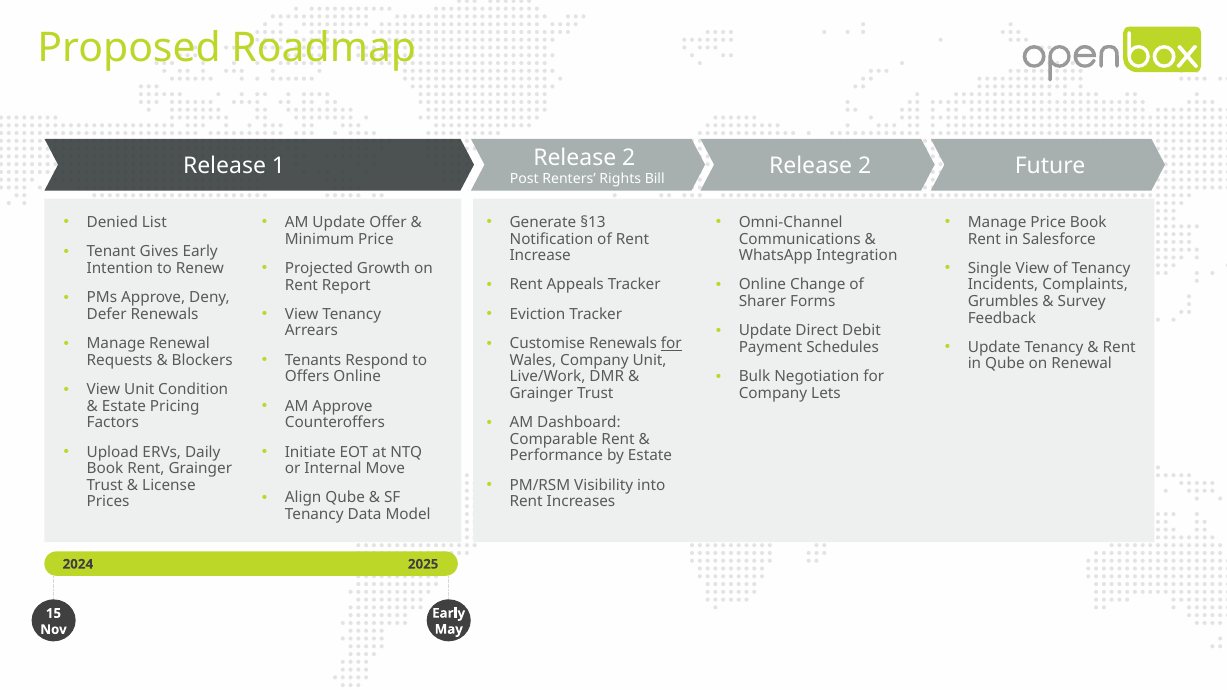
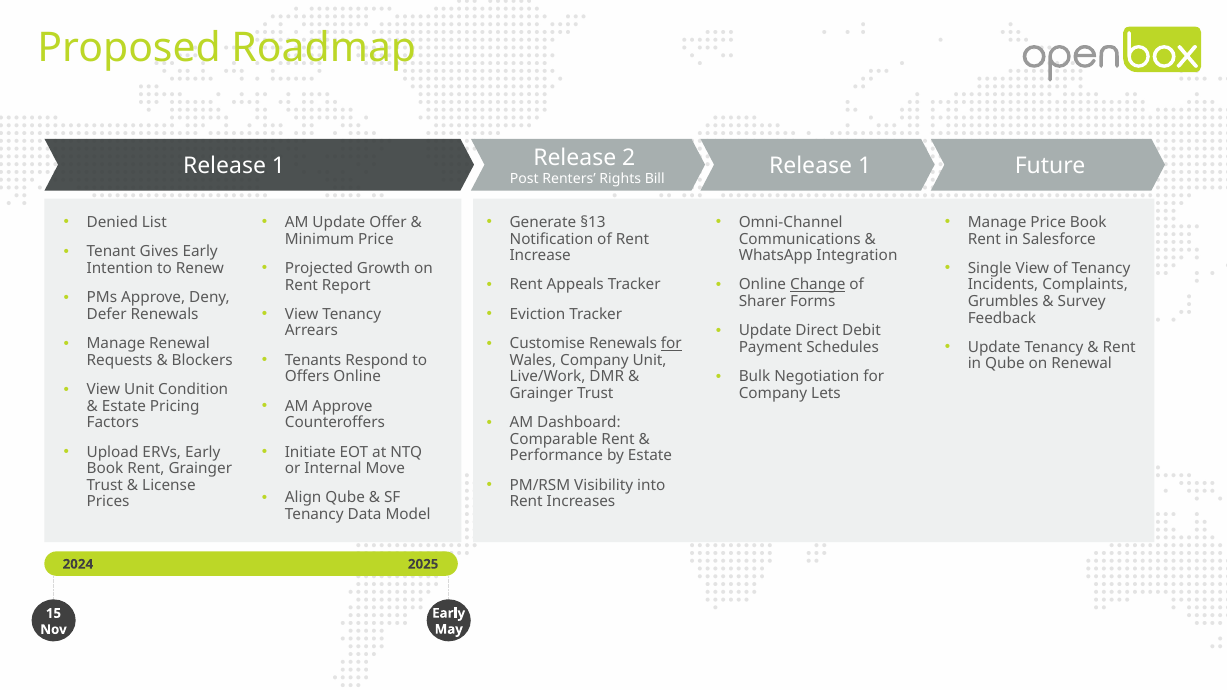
2 at (865, 166): 2 -> 1
Change underline: none -> present
ERVs Daily: Daily -> Early
